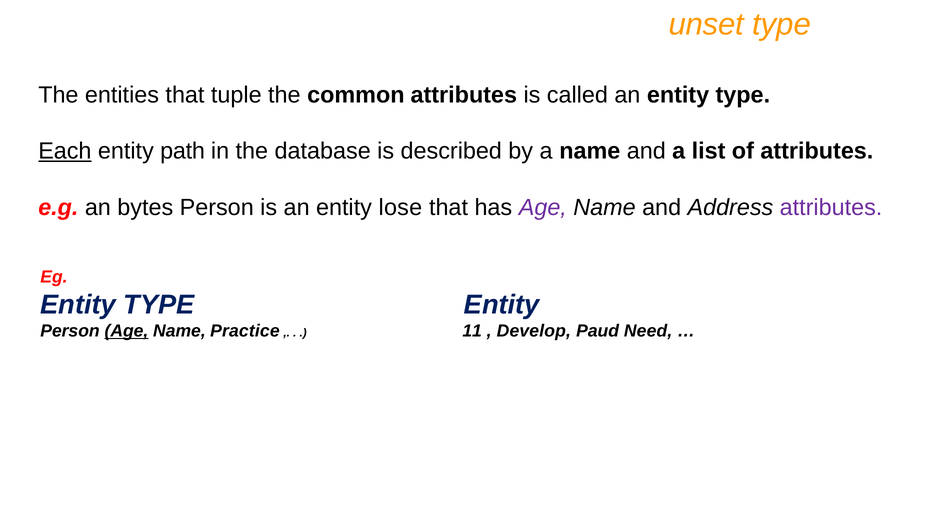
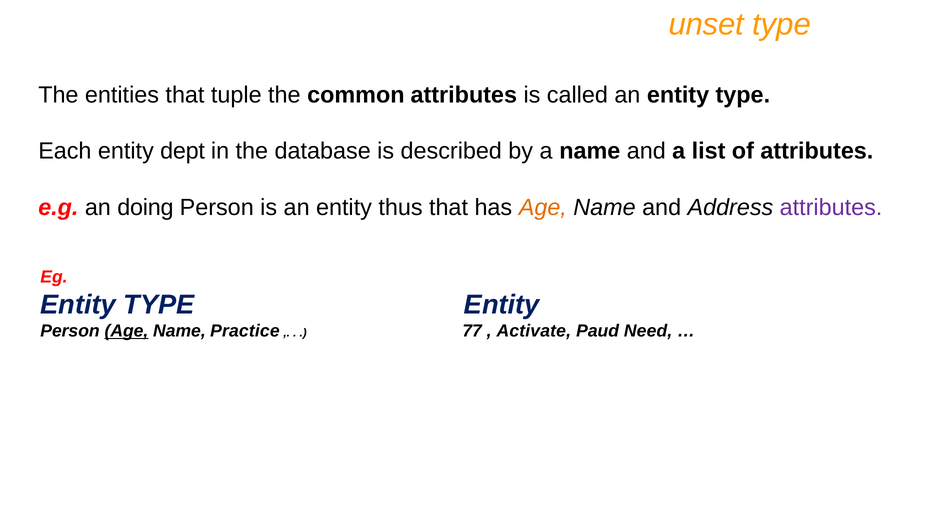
Each underline: present -> none
path: path -> dept
bytes: bytes -> doing
lose: lose -> thus
Age at (543, 207) colour: purple -> orange
11: 11 -> 77
Develop: Develop -> Activate
